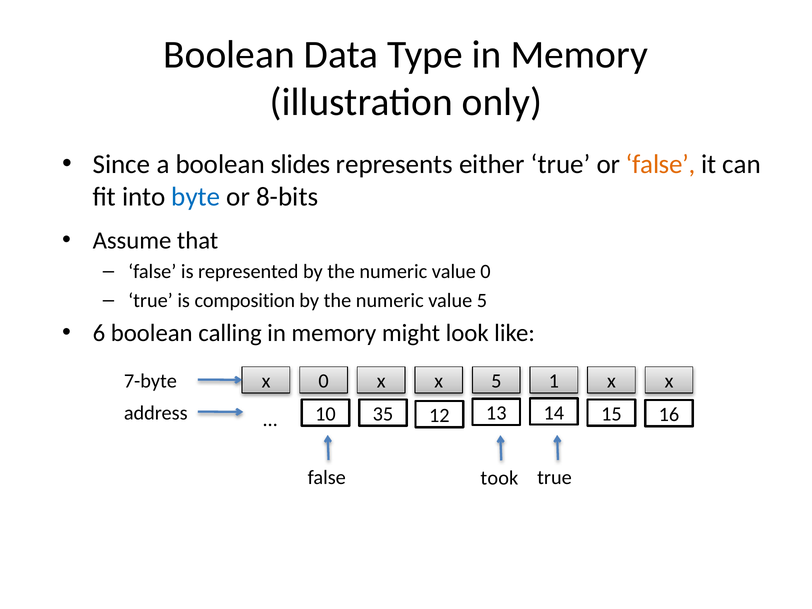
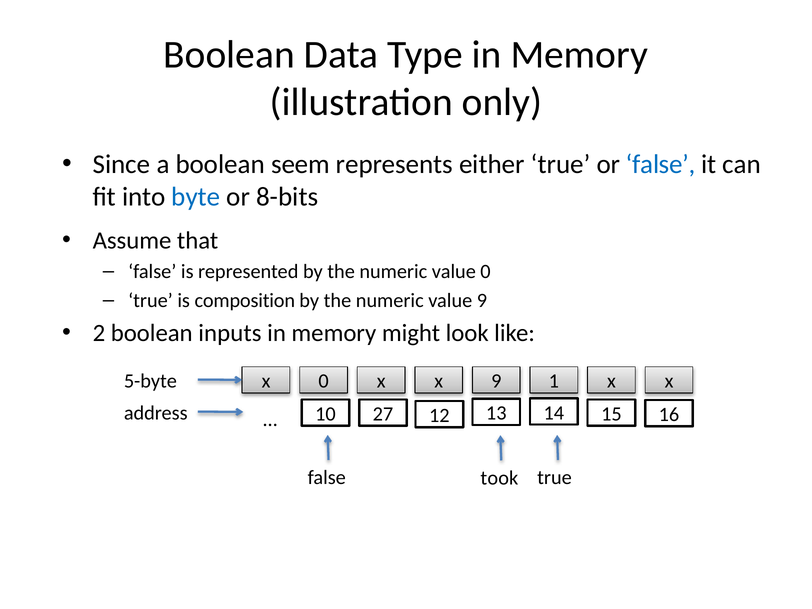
slides: slides -> seem
false at (661, 164) colour: orange -> blue
value 5: 5 -> 9
6: 6 -> 2
calling: calling -> inputs
7-byte: 7-byte -> 5-byte
x 5: 5 -> 9
35: 35 -> 27
